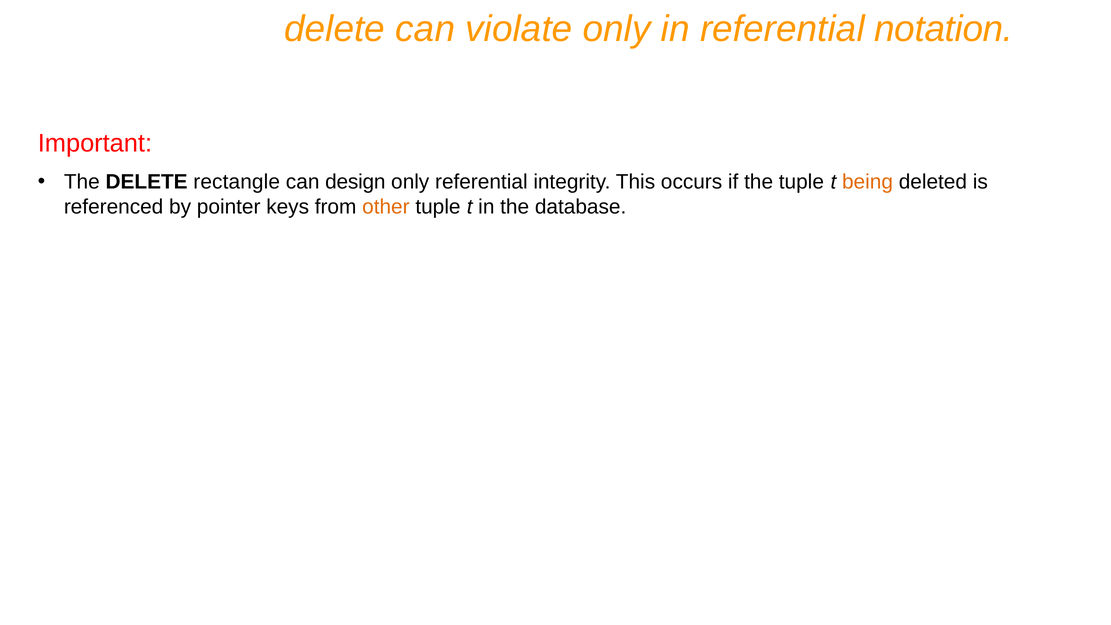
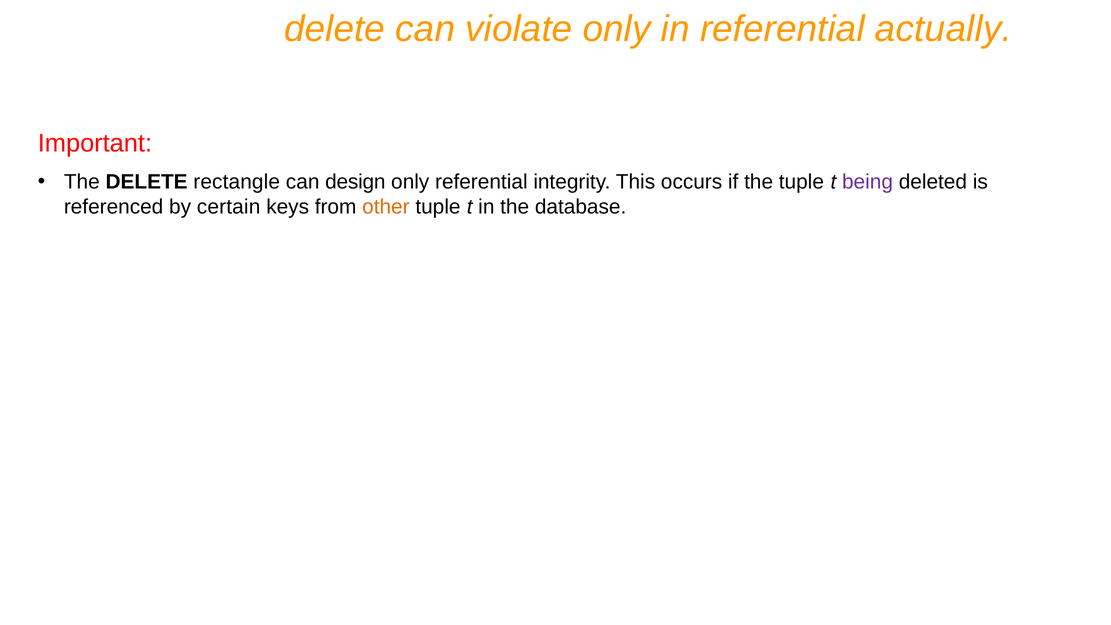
notation: notation -> actually
being colour: orange -> purple
pointer: pointer -> certain
